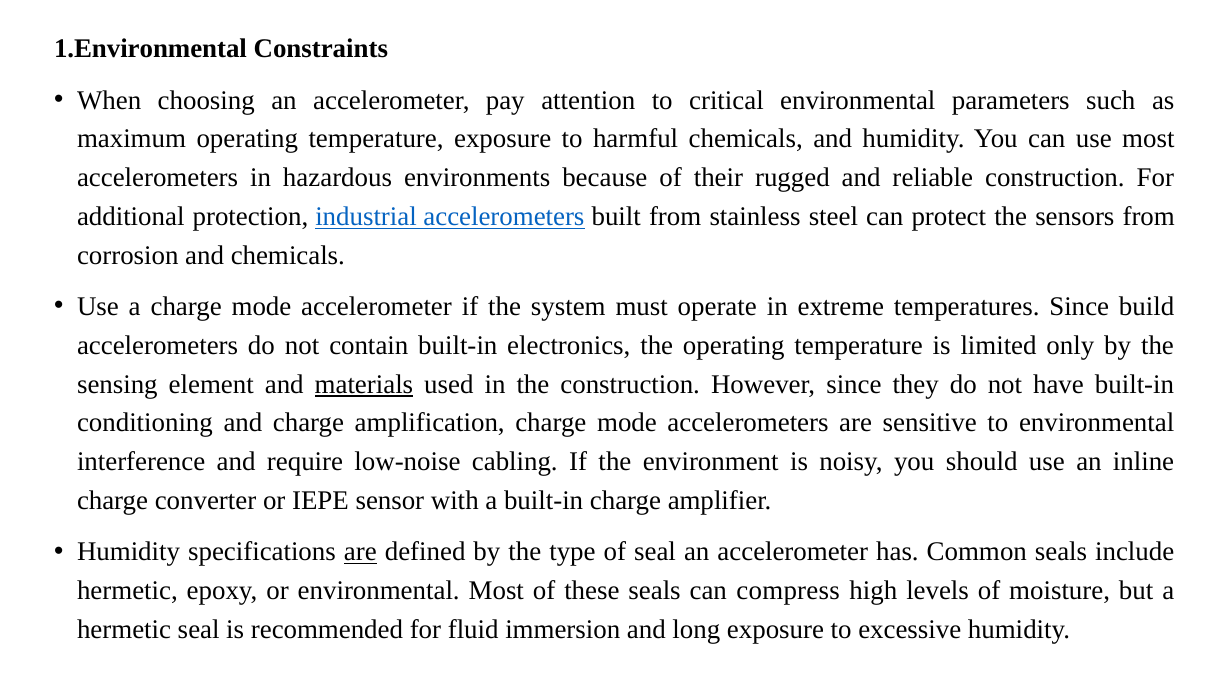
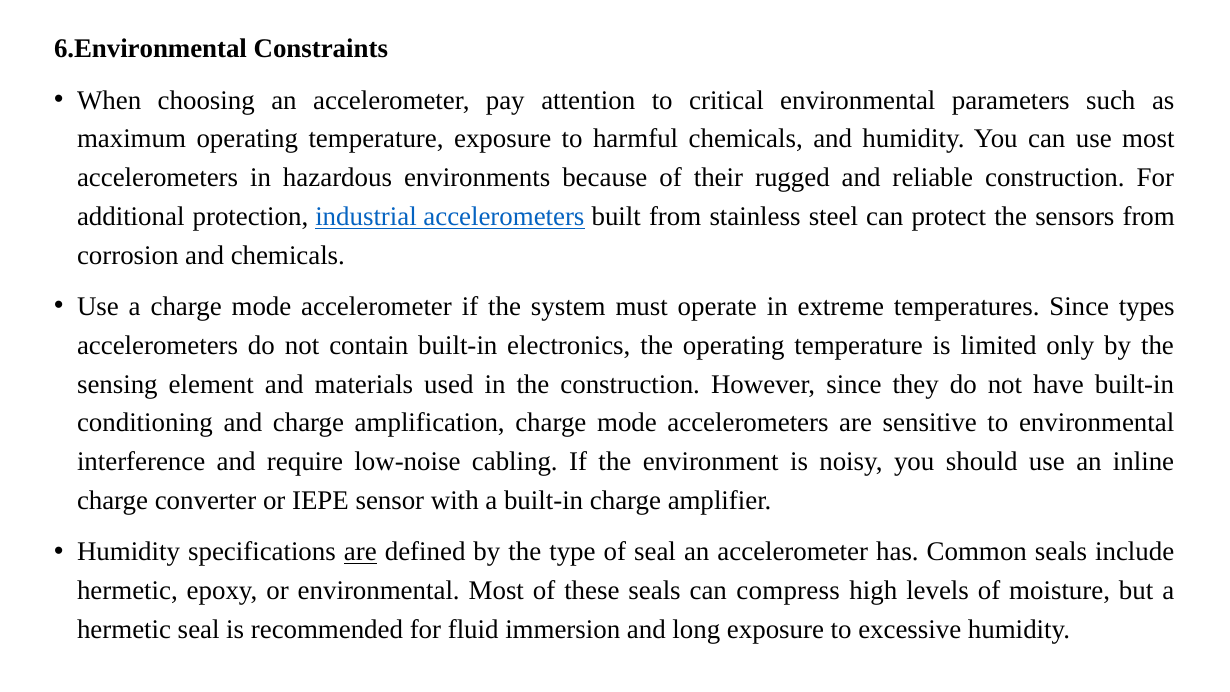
1.Environmental: 1.Environmental -> 6.Environmental
build: build -> types
materials underline: present -> none
